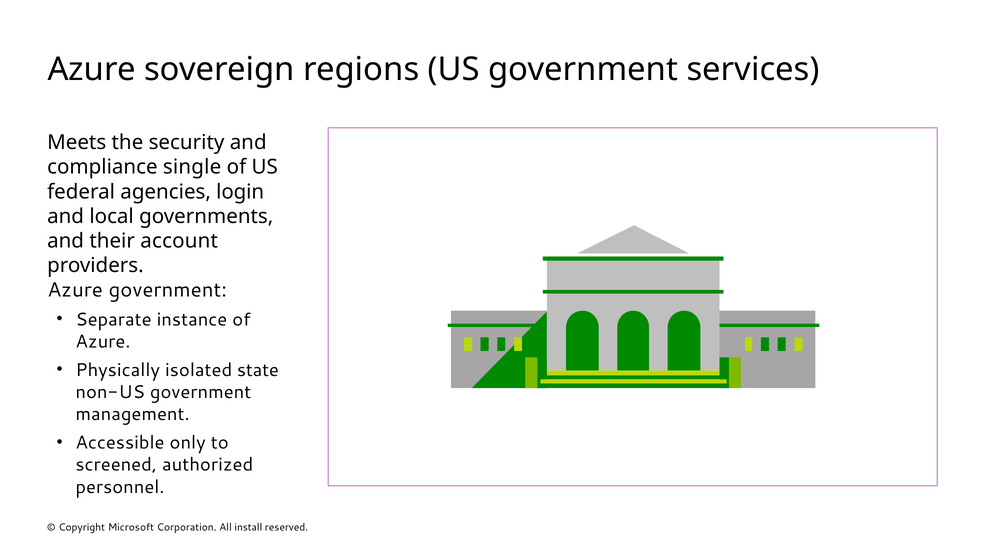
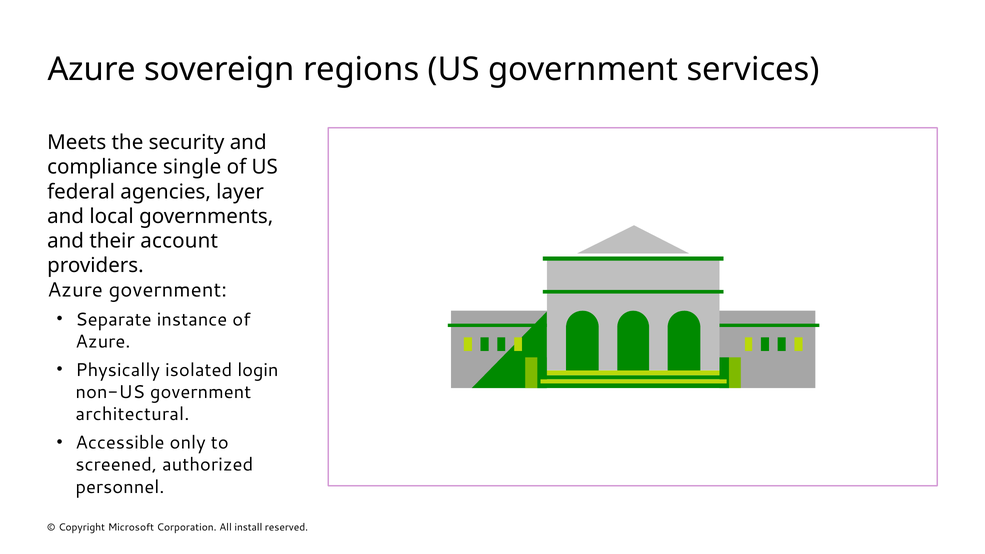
login: login -> layer
state: state -> login
management: management -> architectural
